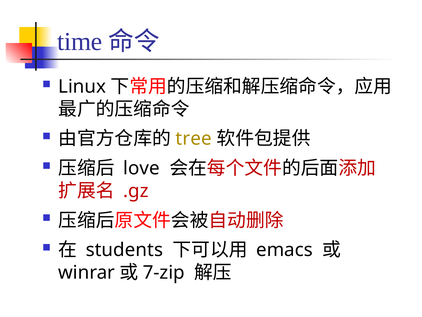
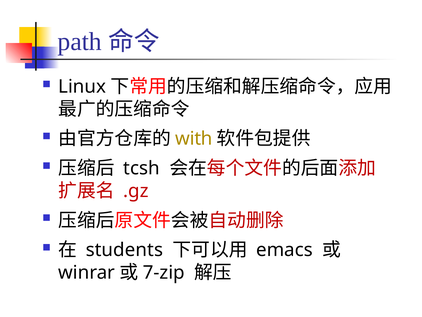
time: time -> path
tree: tree -> with
love: love -> tcsh
